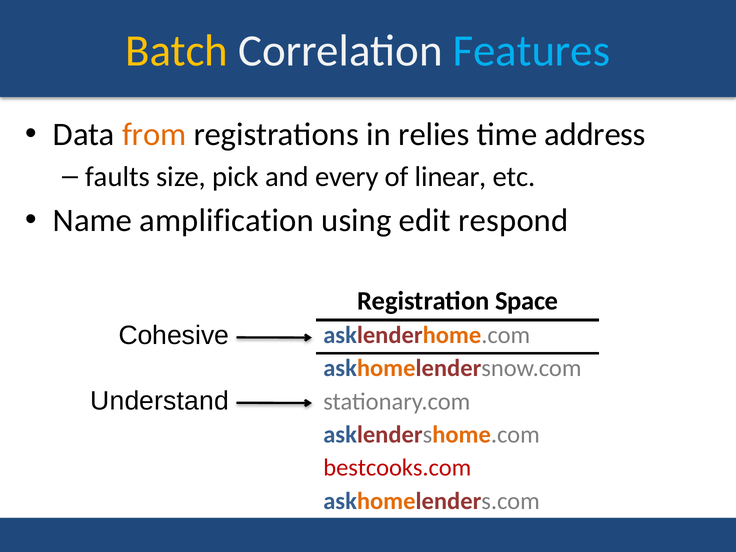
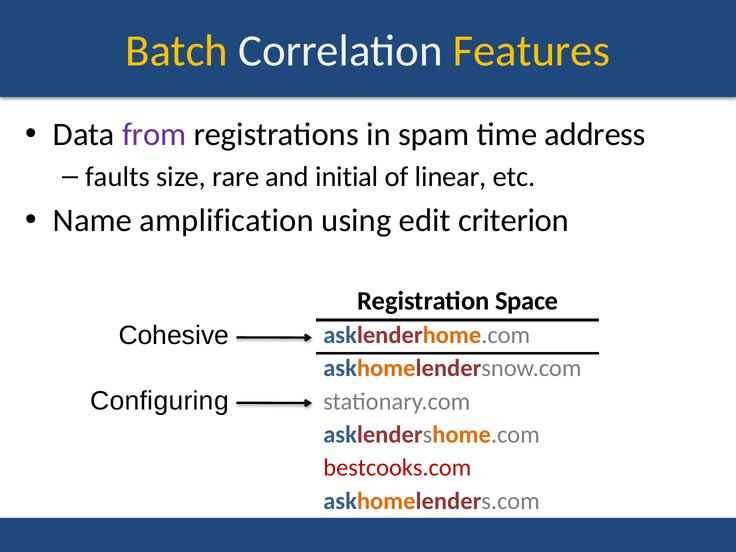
Features colour: light blue -> yellow
from colour: orange -> purple
relies: relies -> spam
pick: pick -> rare
every: every -> initial
respond: respond -> criterion
Understand: Understand -> Configuring
